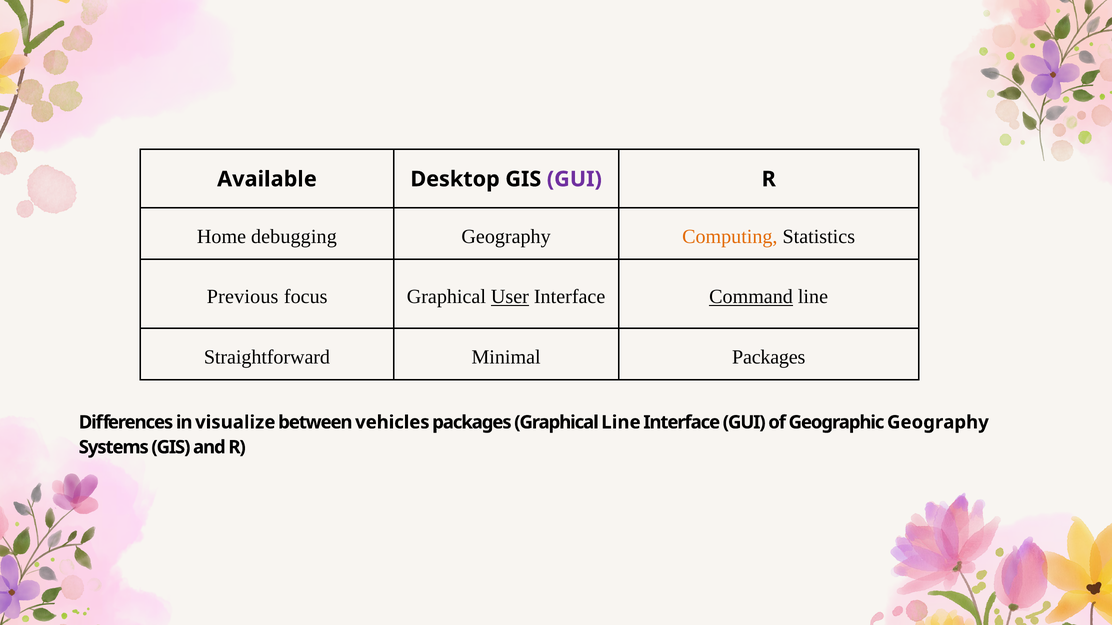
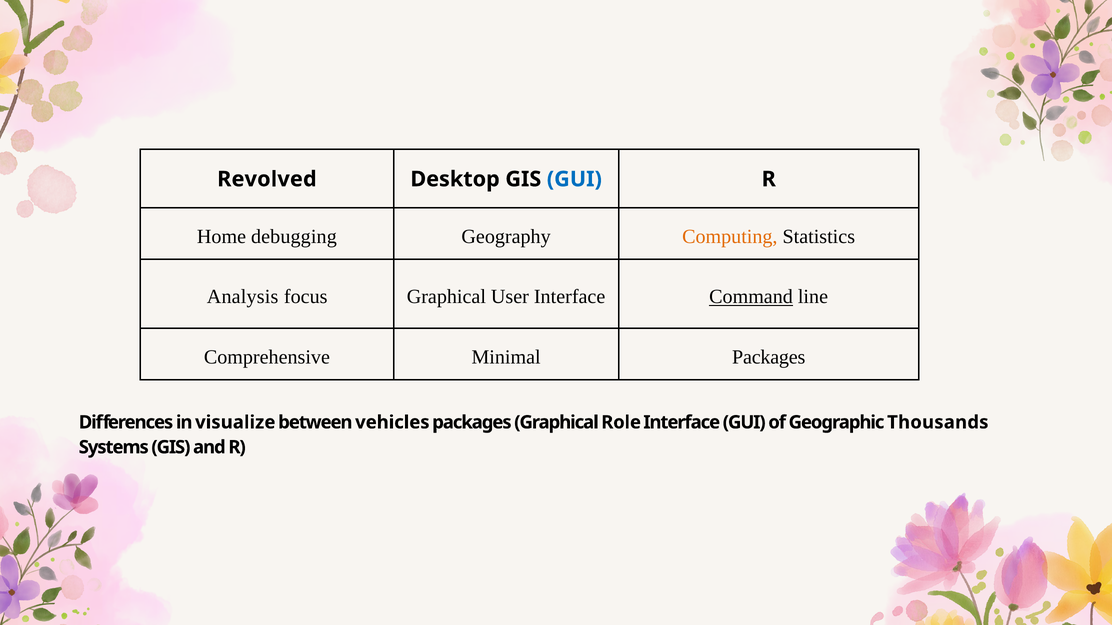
Available: Available -> Revolved
GUI at (574, 179) colour: purple -> blue
Previous: Previous -> Analysis
User underline: present -> none
Straightforward: Straightforward -> Comprehensive
Graphical Line: Line -> Role
Geographic Geography: Geography -> Thousands
